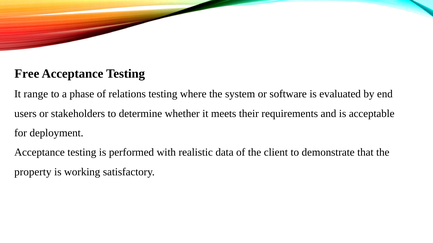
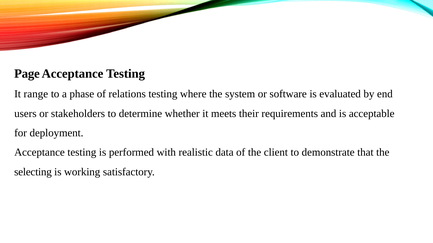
Free: Free -> Page
property: property -> selecting
